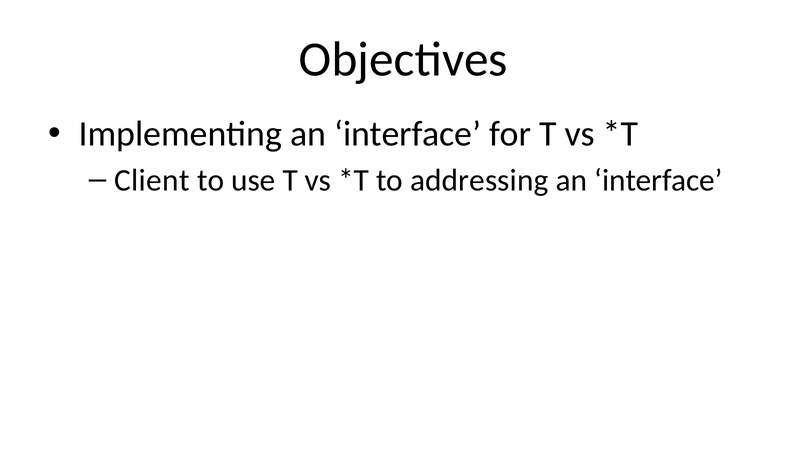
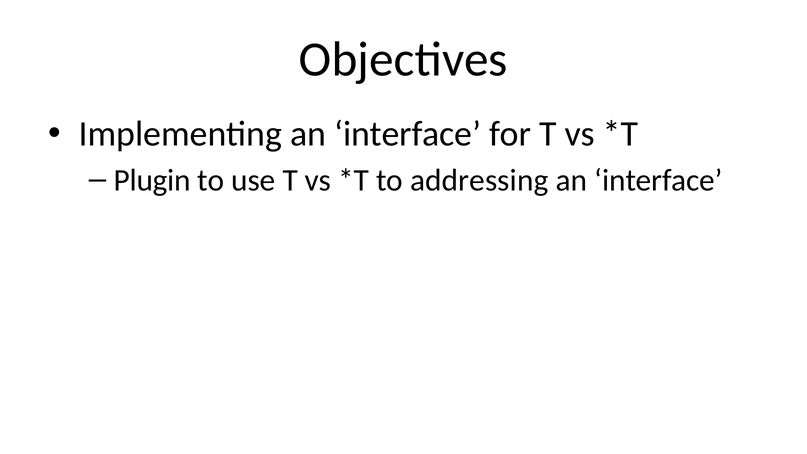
Client: Client -> Plugin
